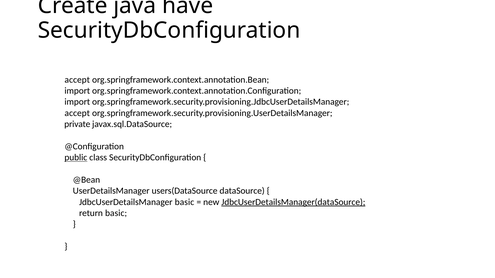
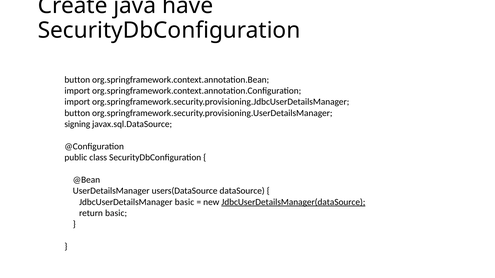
accept at (77, 80): accept -> button
accept at (77, 113): accept -> button
private: private -> signing
public underline: present -> none
